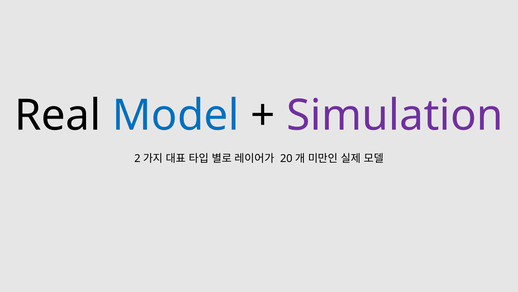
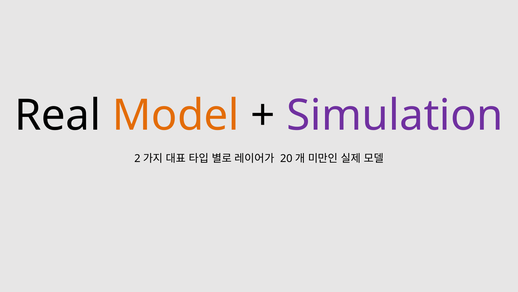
Model colour: blue -> orange
